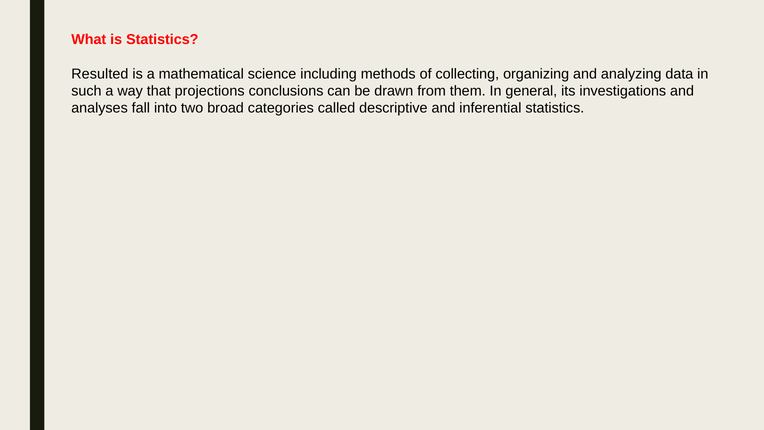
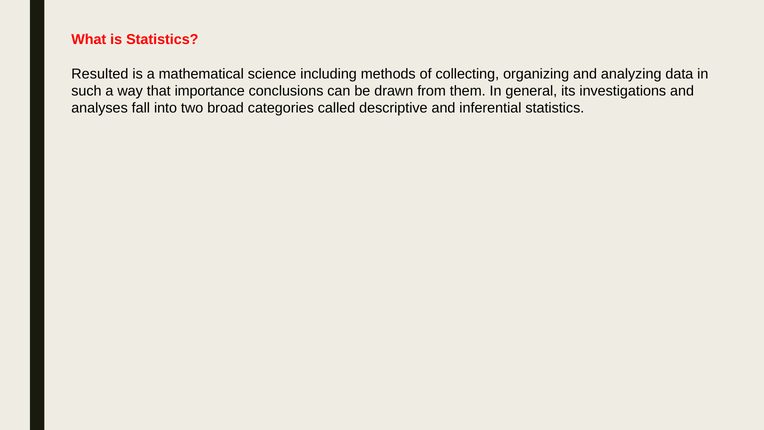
projections: projections -> importance
